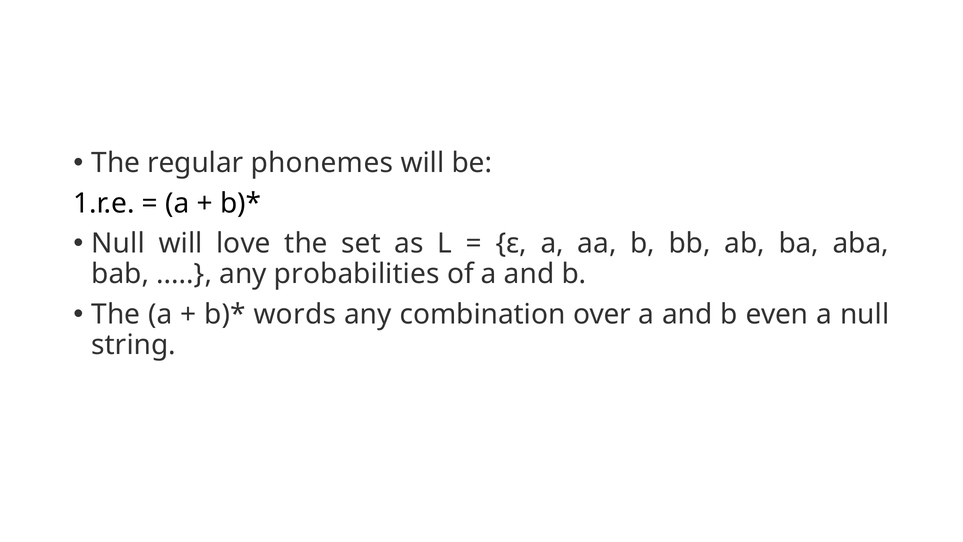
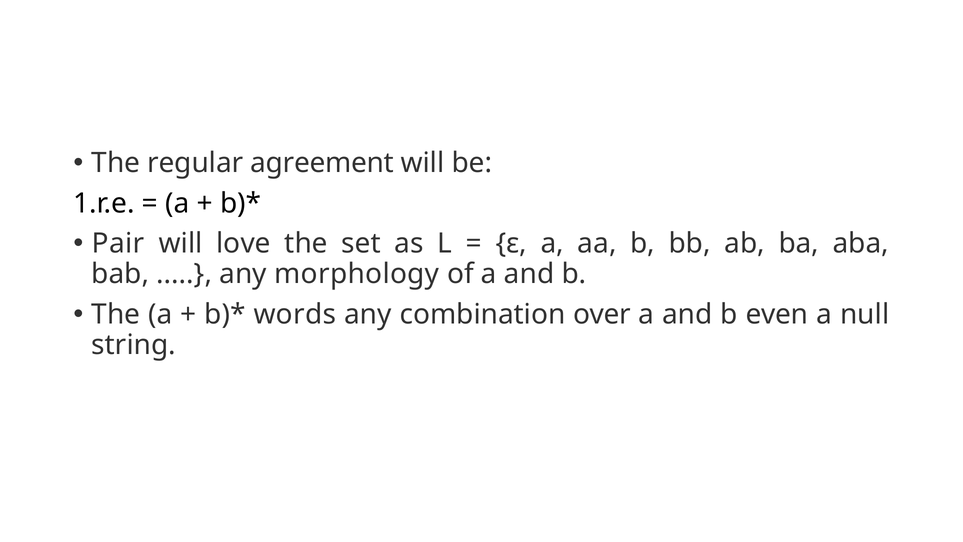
phonemes: phonemes -> agreement
Null at (118, 244): Null -> Pair
probabilities: probabilities -> morphology
